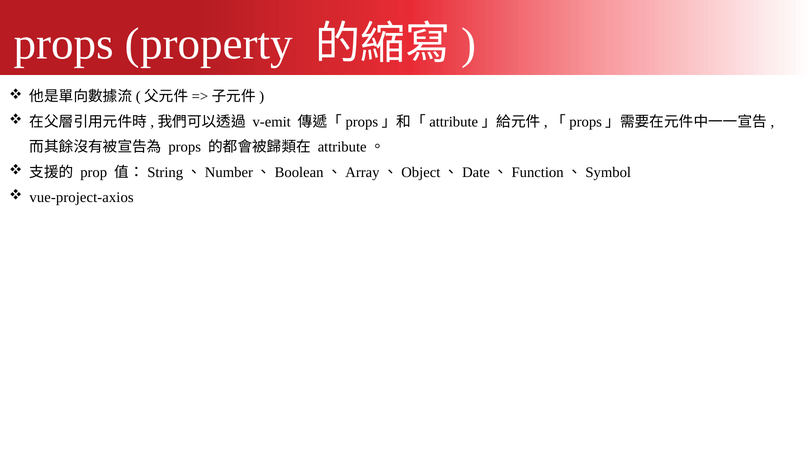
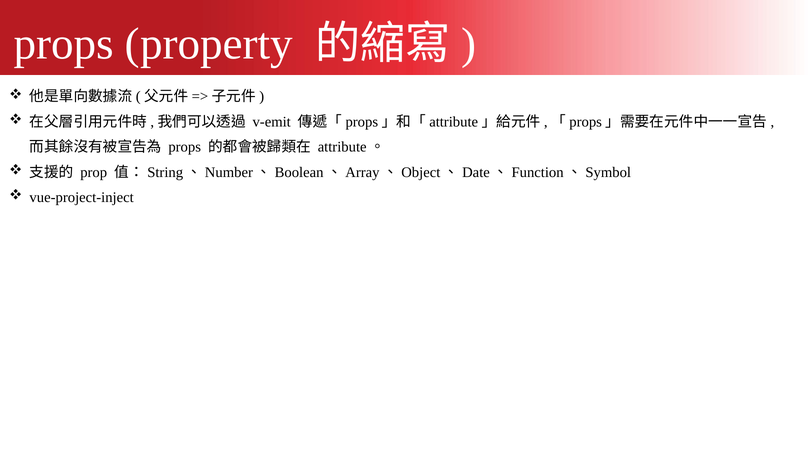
vue-project-axios: vue-project-axios -> vue-project-inject
